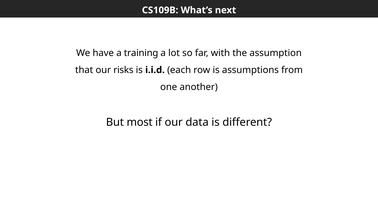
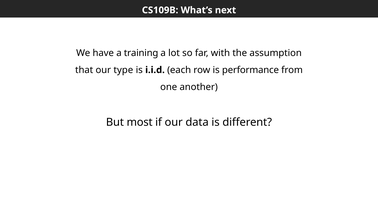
risks: risks -> type
assumptions: assumptions -> performance
